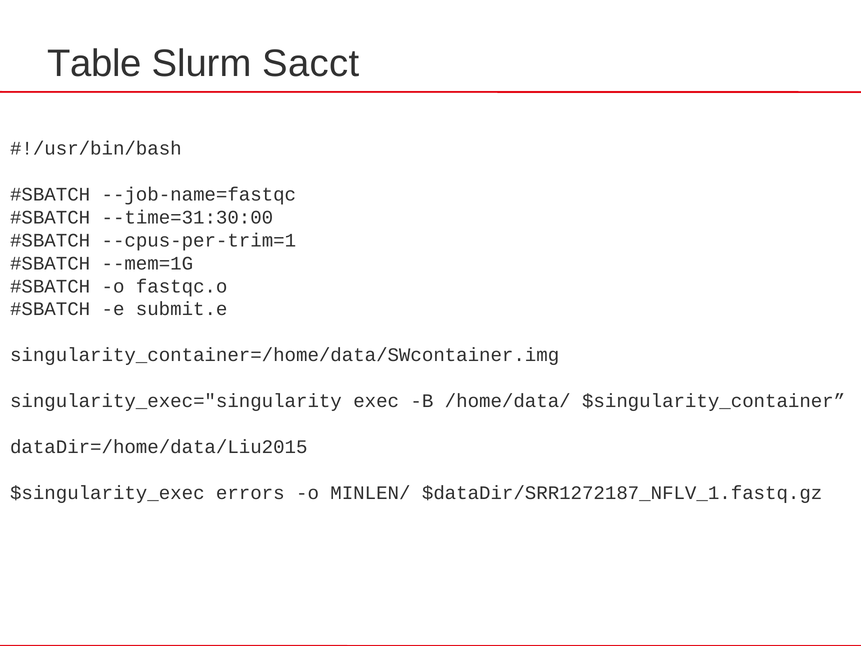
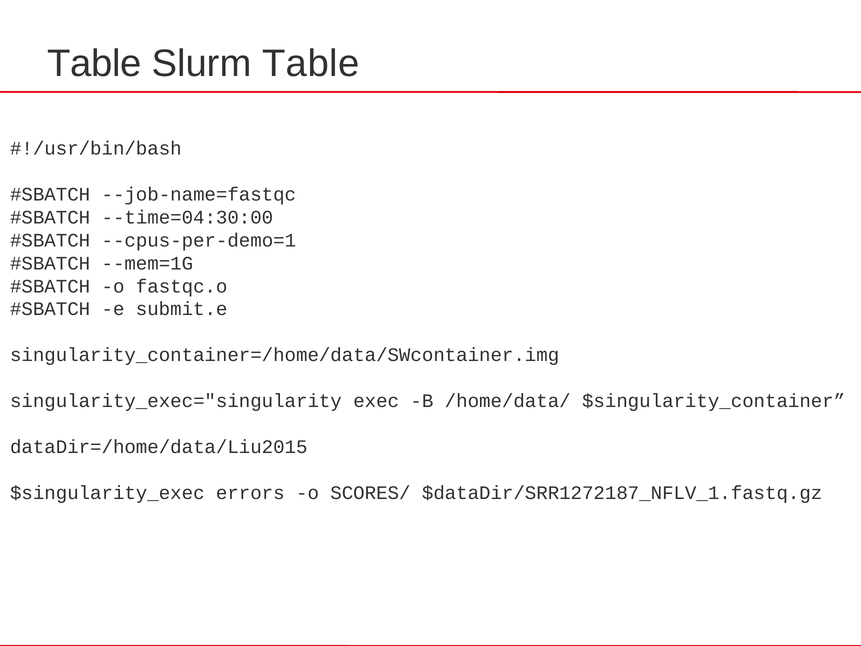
Slurm Sacct: Sacct -> Table
--time=31:30:00: --time=31:30:00 -> --time=04:30:00
--cpus-per-trim=1: --cpus-per-trim=1 -> --cpus-per-demo=1
MINLEN/: MINLEN/ -> SCORES/
